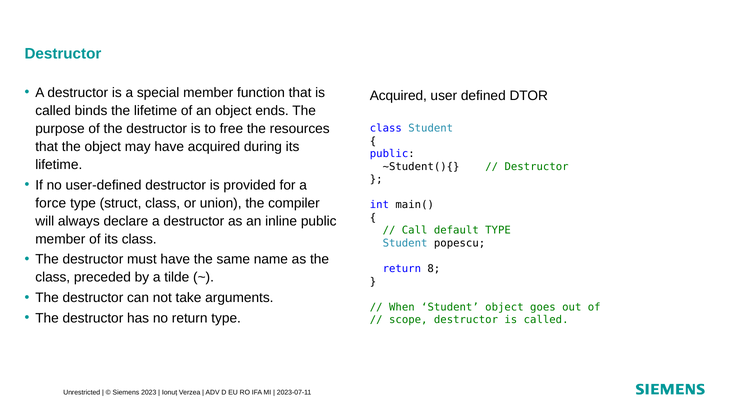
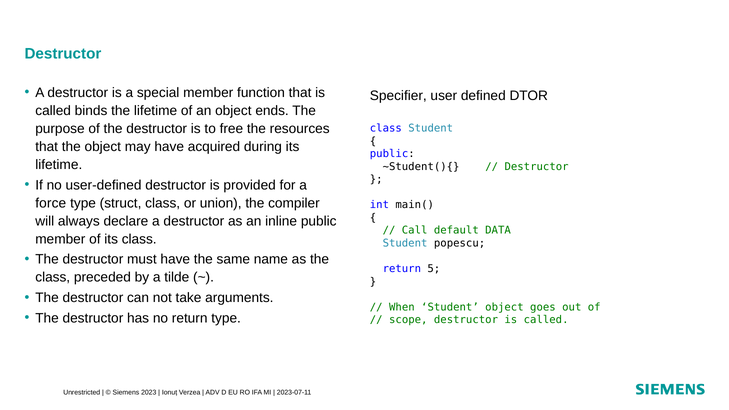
Acquired at (398, 96): Acquired -> Specifier
default TYPE: TYPE -> DATA
8: 8 -> 5
